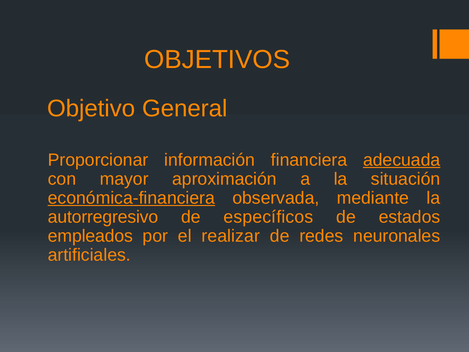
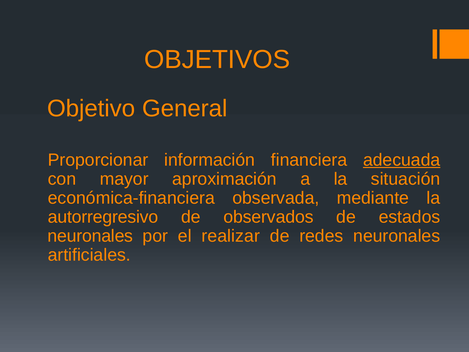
económica-financiera underline: present -> none
específicos: específicos -> observados
empleados at (90, 236): empleados -> neuronales
